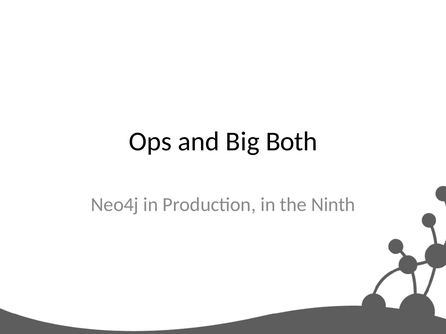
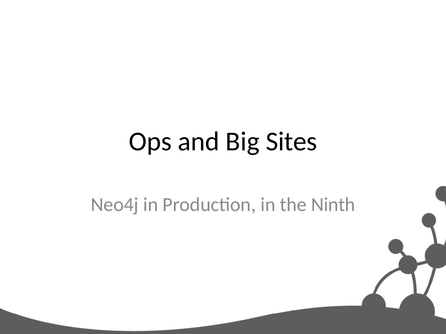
Both: Both -> Sites
